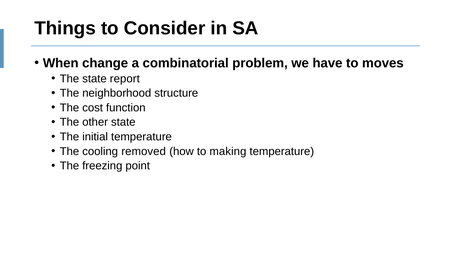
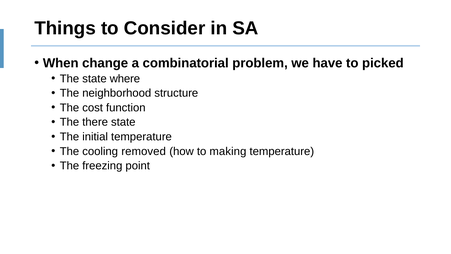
moves: moves -> picked
report: report -> where
other: other -> there
